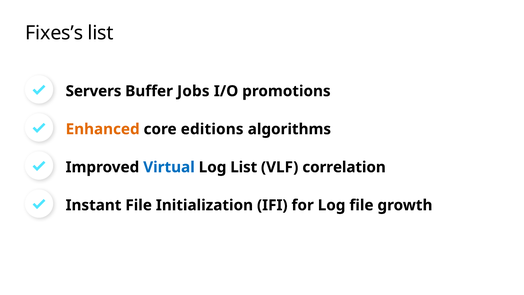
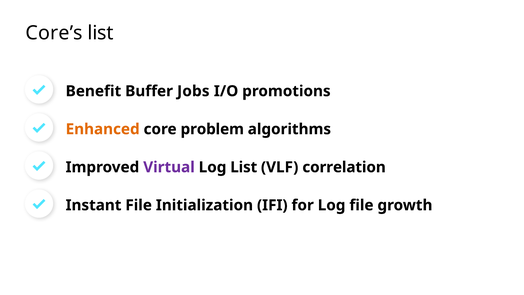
Fixes’s: Fixes’s -> Core’s
Servers: Servers -> Benefit
editions: editions -> problem
Virtual colour: blue -> purple
